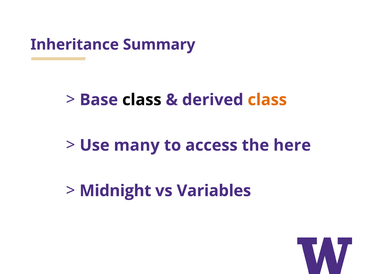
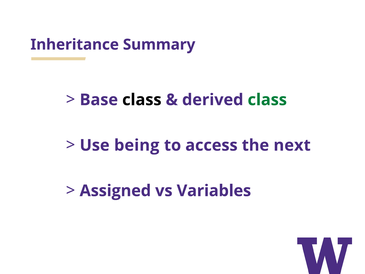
class at (267, 100) colour: orange -> green
many: many -> being
here: here -> next
Midnight: Midnight -> Assigned
